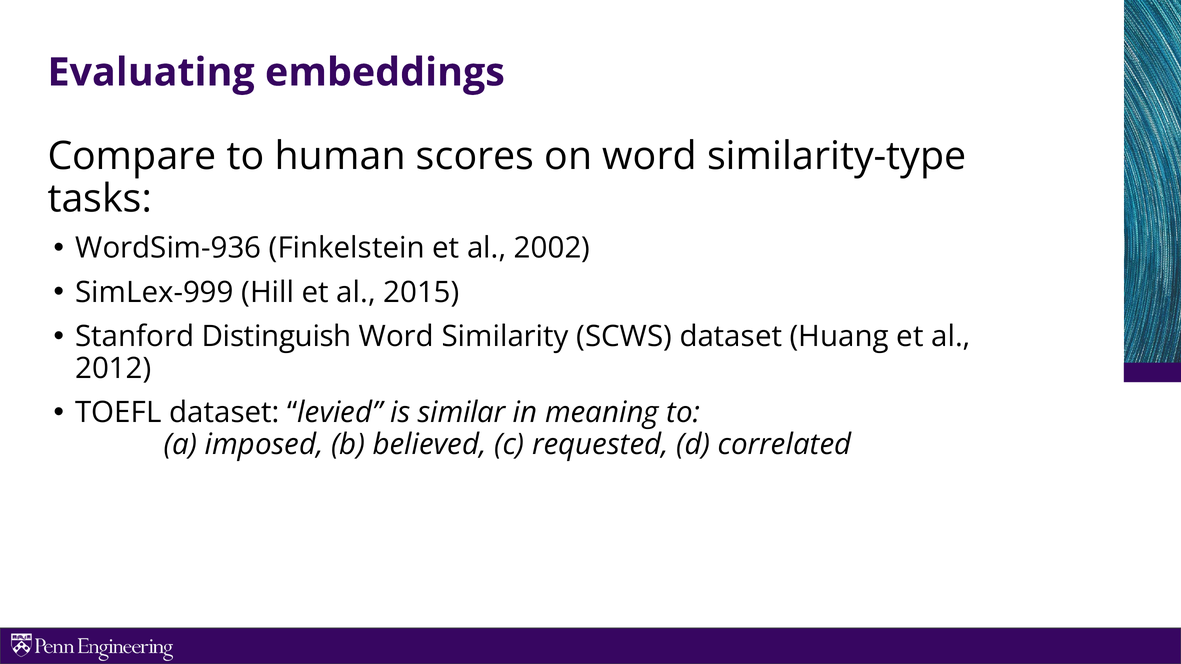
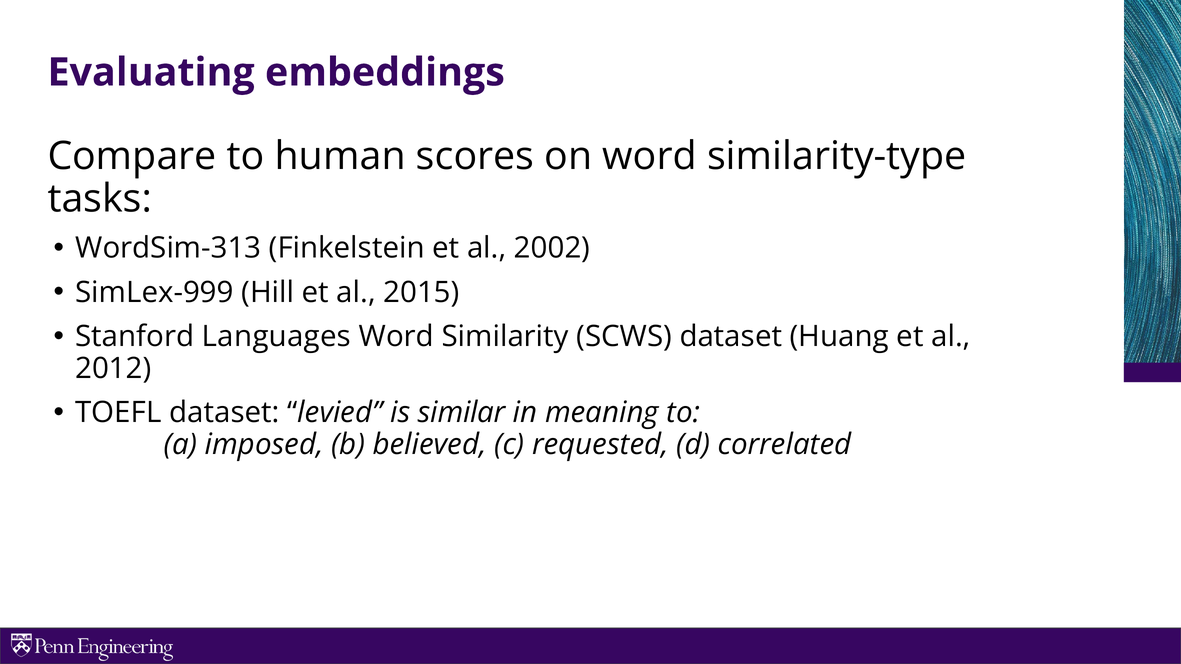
WordSim-936: WordSim-936 -> WordSim-313
Distinguish: Distinguish -> Languages
